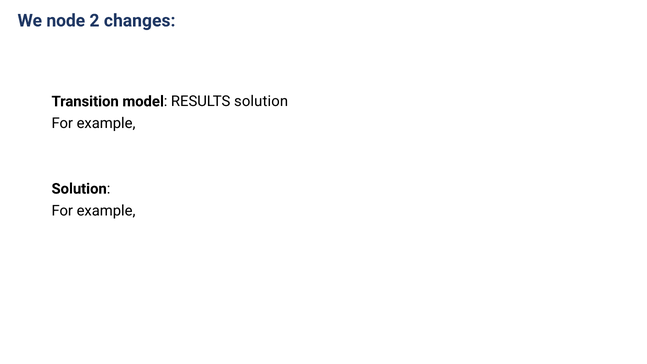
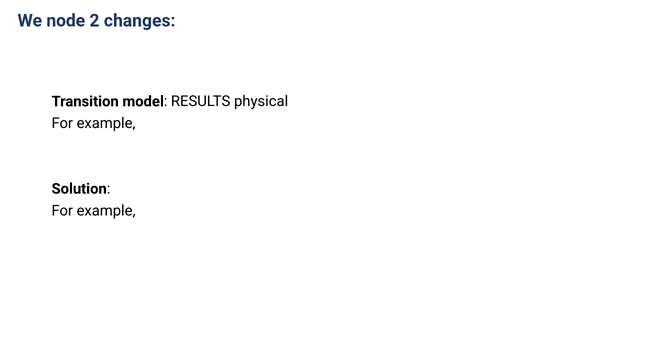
RESULTS solution: solution -> physical
